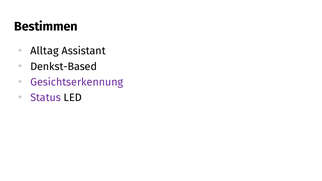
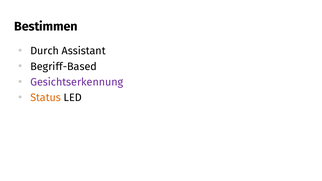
Alltag: Alltag -> Durch
Denkst-Based: Denkst-Based -> Begriff-Based
Status colour: purple -> orange
